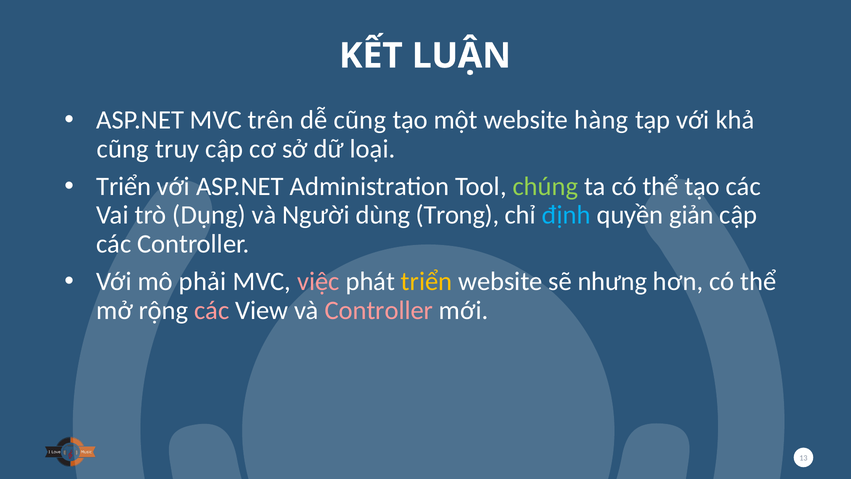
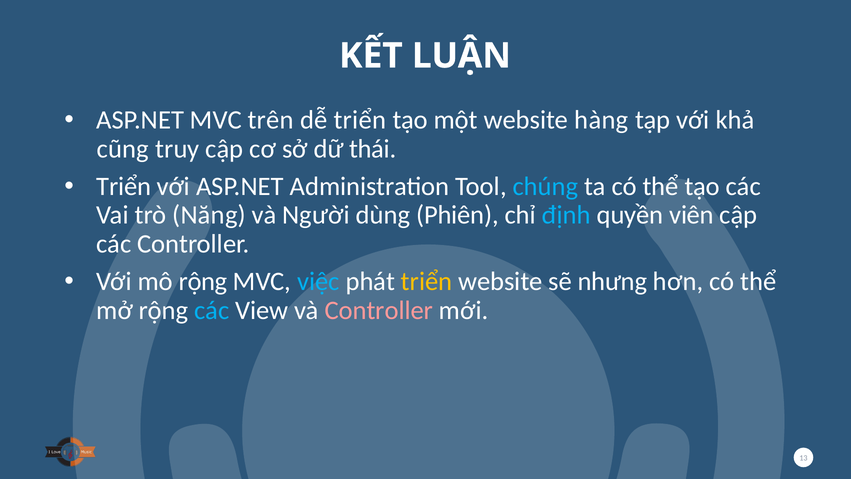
dễ cũng: cũng -> triển
loại: loại -> thái
chúng colour: light green -> light blue
Dụng: Dụng -> Năng
Trong: Trong -> Phiên
giản: giản -> viên
mô phải: phải -> rộng
việc colour: pink -> light blue
các at (212, 310) colour: pink -> light blue
